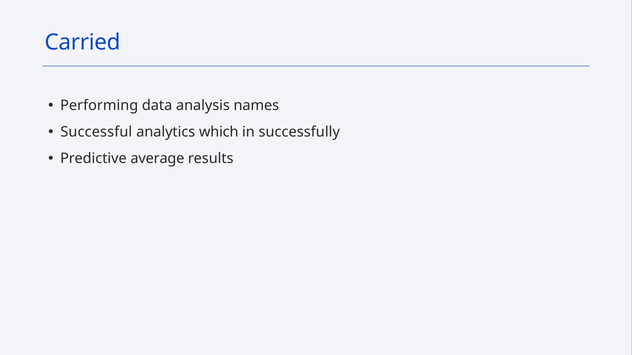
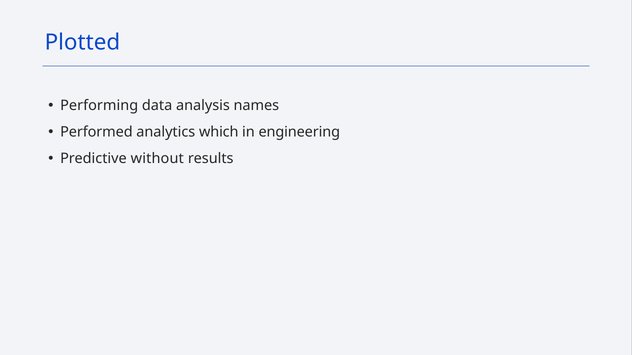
Carried: Carried -> Plotted
Successful: Successful -> Performed
successfully: successfully -> engineering
average: average -> without
